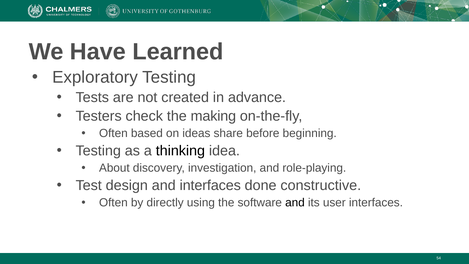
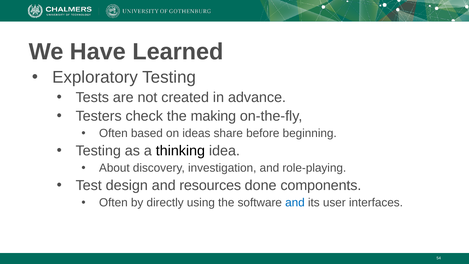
and interfaces: interfaces -> resources
constructive: constructive -> components
and at (295, 203) colour: black -> blue
